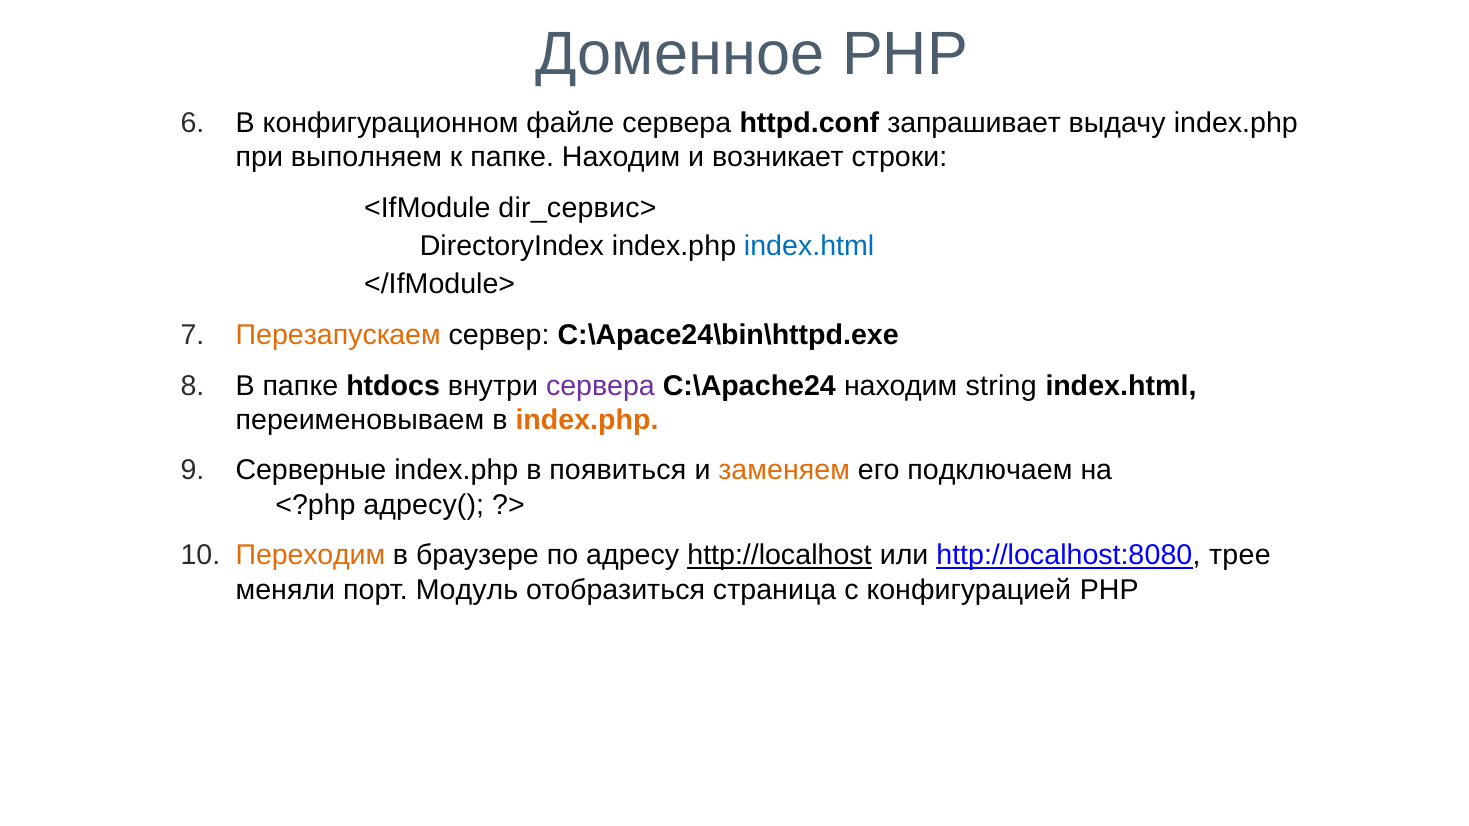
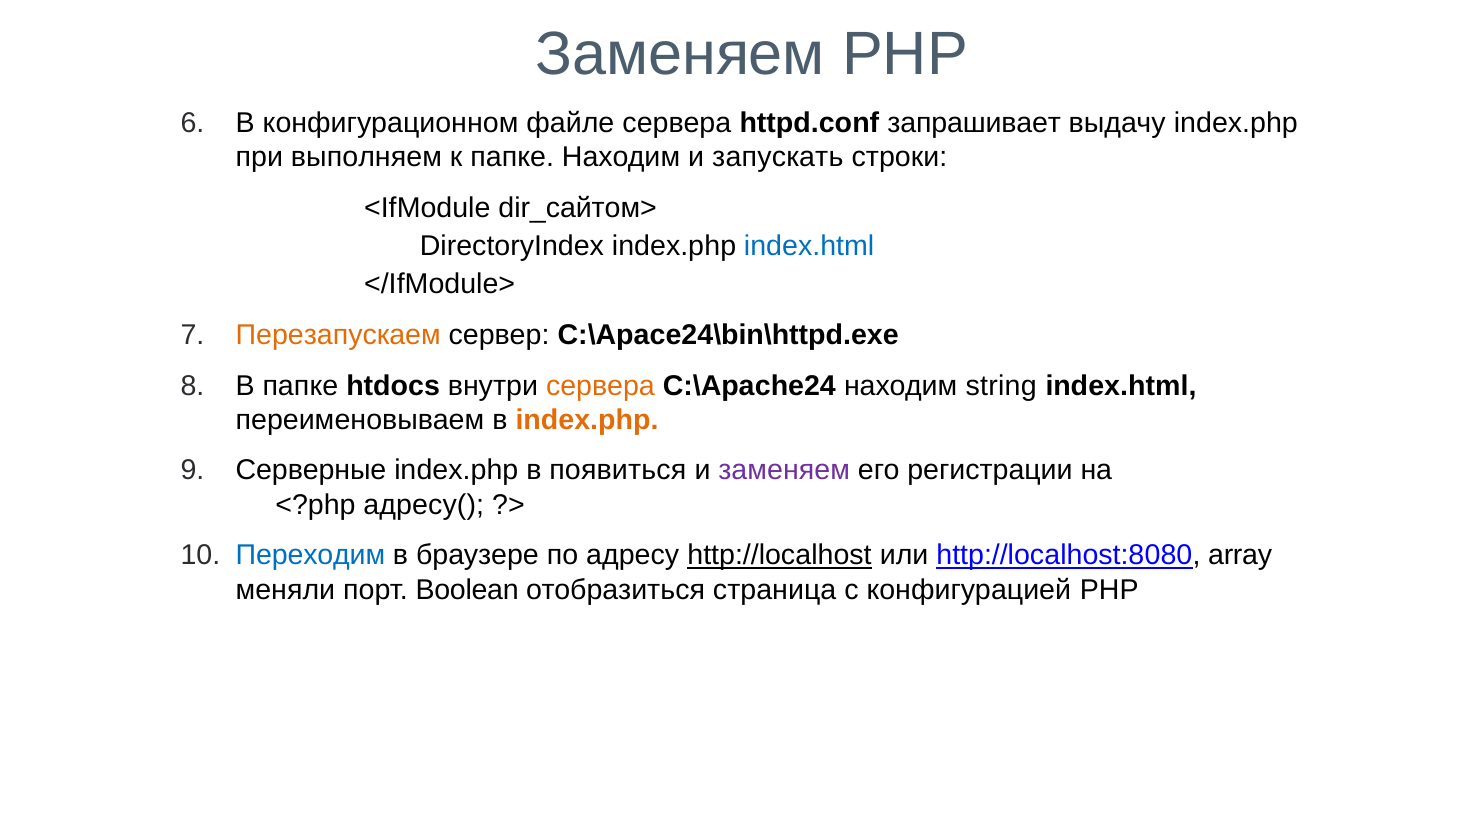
Доменное at (680, 54): Доменное -> Заменяем
возникает: возникает -> запускать
dir_сервис>: dir_сервис> -> dir_сайтом>
сервера at (600, 386) colour: purple -> orange
заменяем at (784, 471) colour: orange -> purple
подключаем: подключаем -> регистрации
Переходим colour: orange -> blue
трее: трее -> array
Модуль: Модуль -> Boolean
